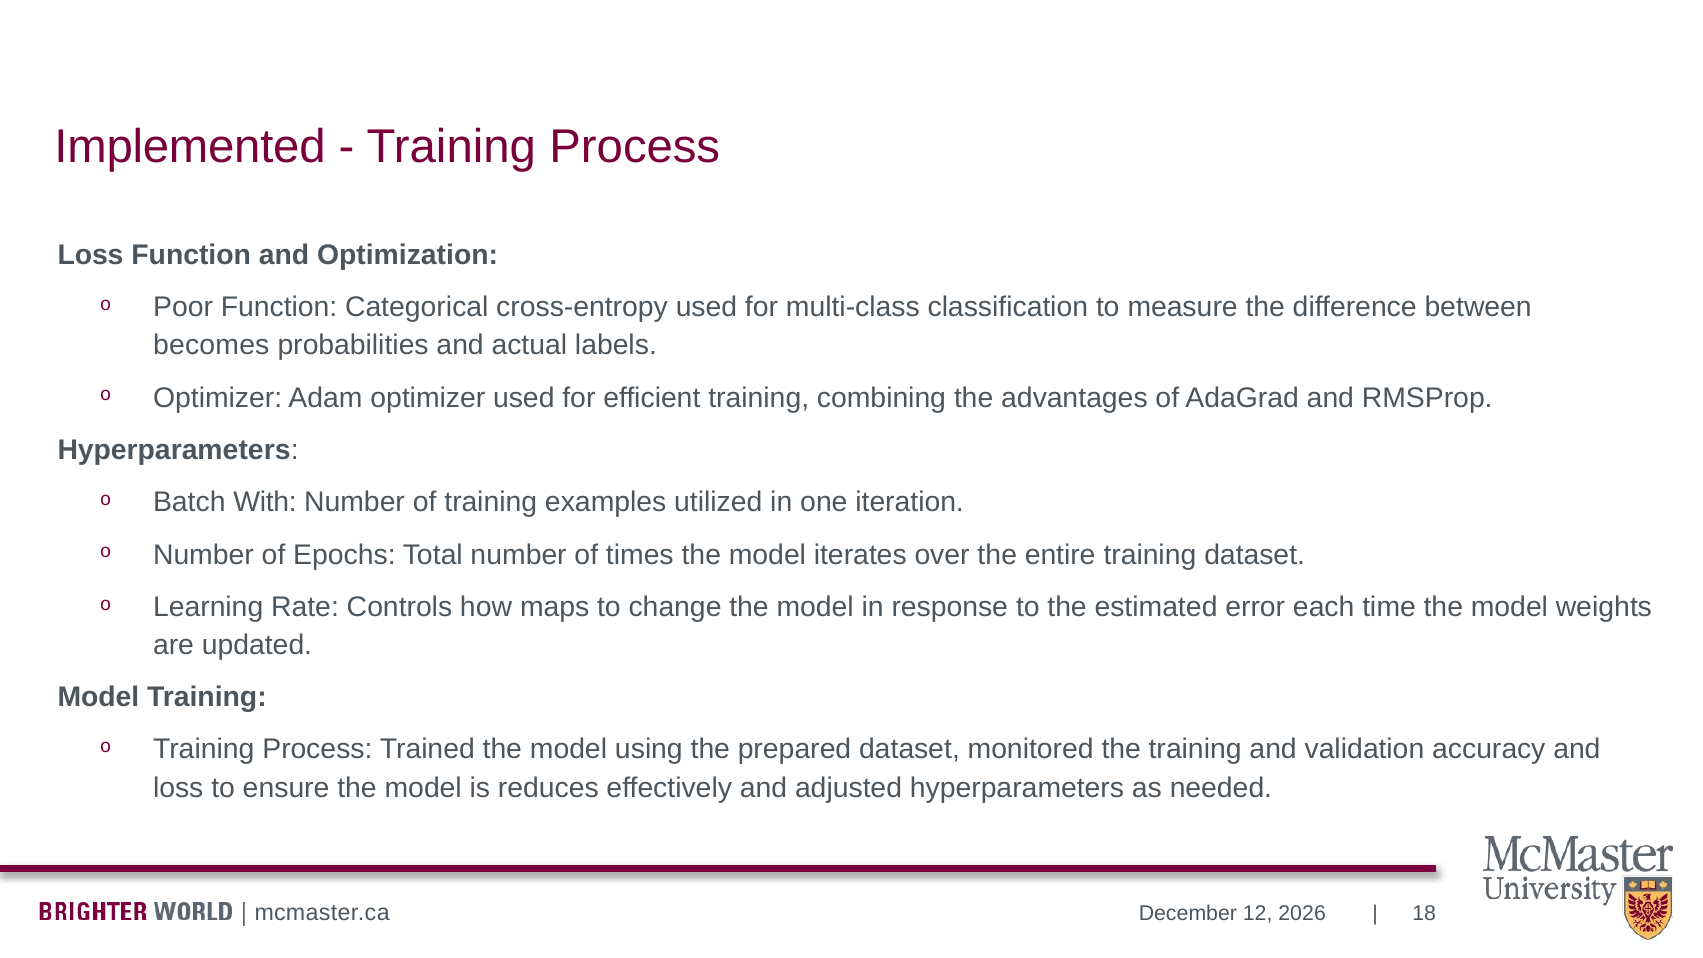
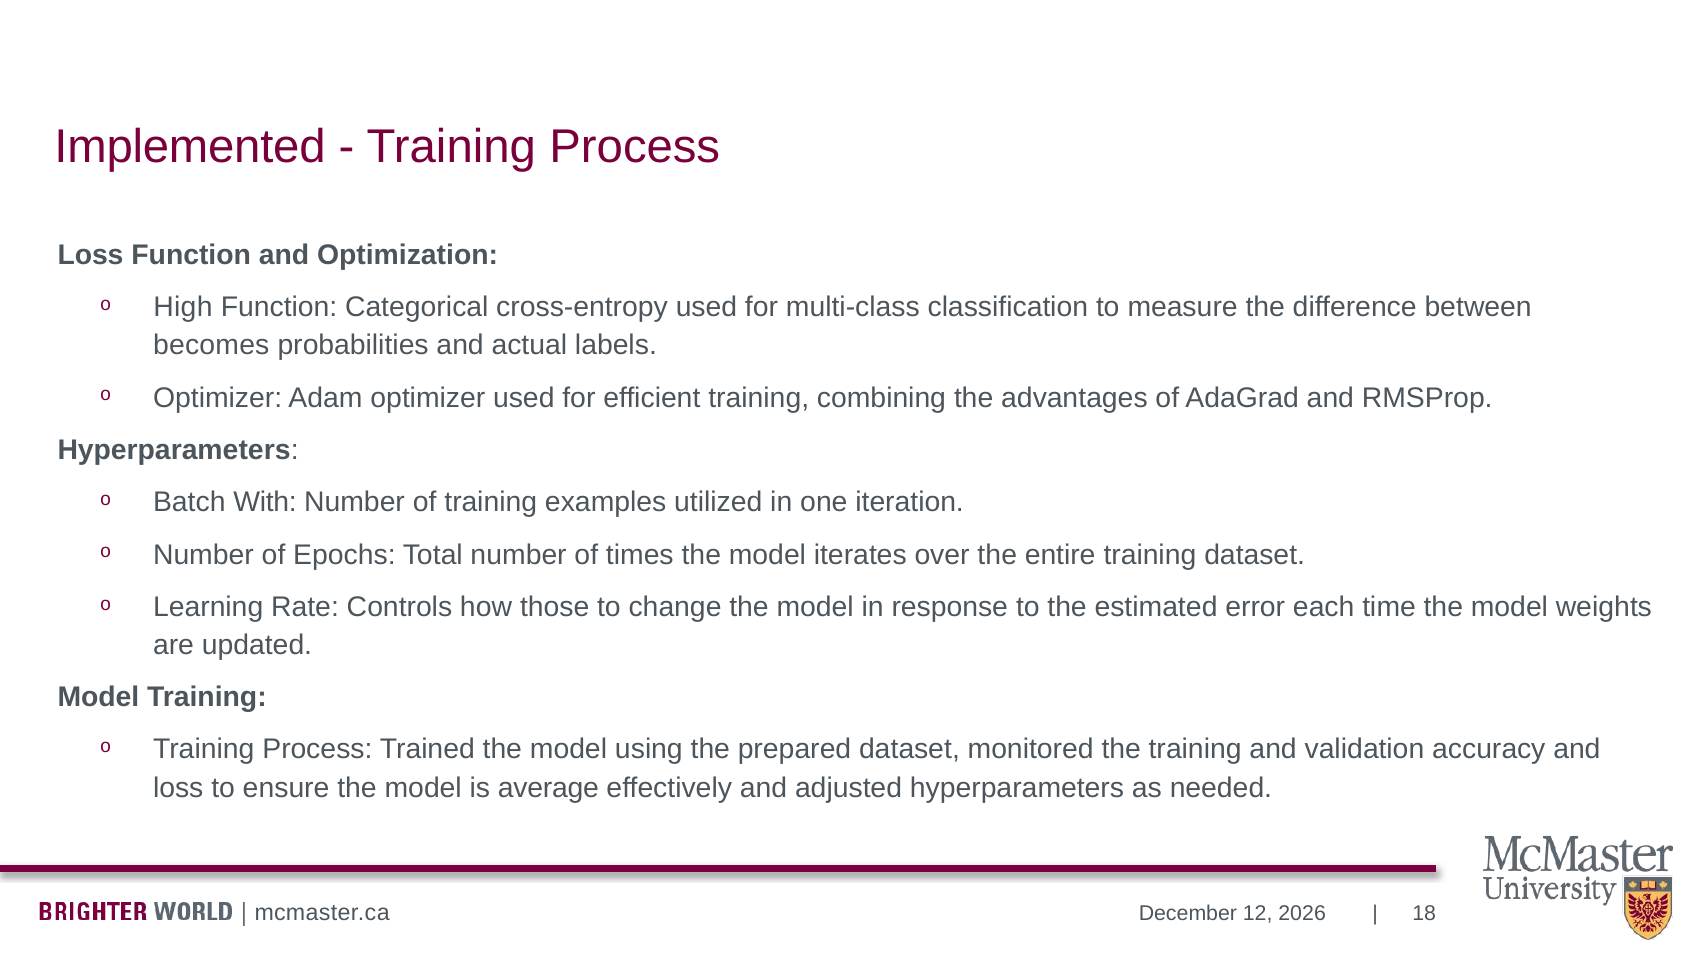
Poor: Poor -> High
maps: maps -> those
reduces: reduces -> average
